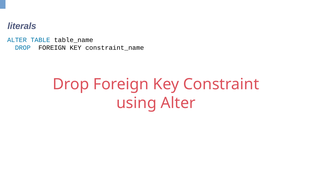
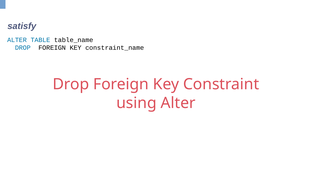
literals: literals -> satisfy
